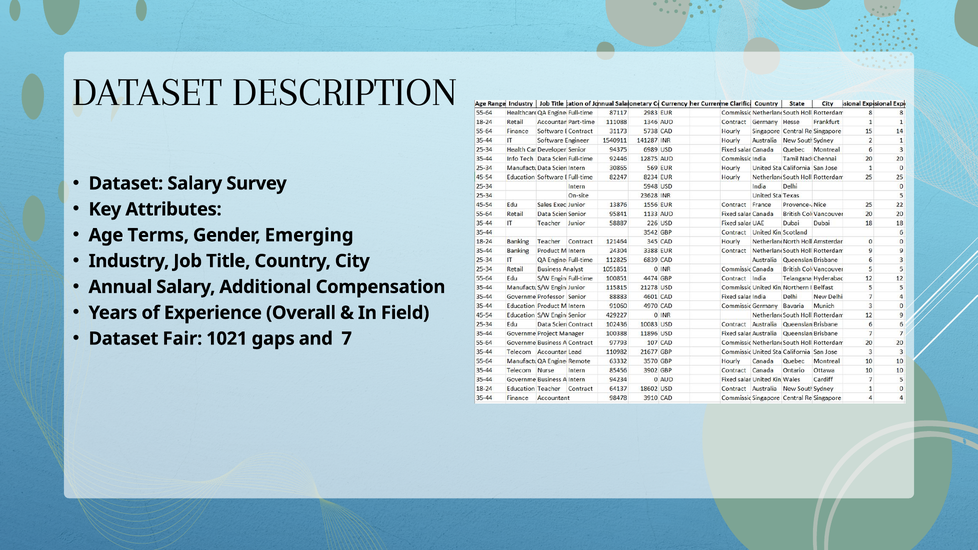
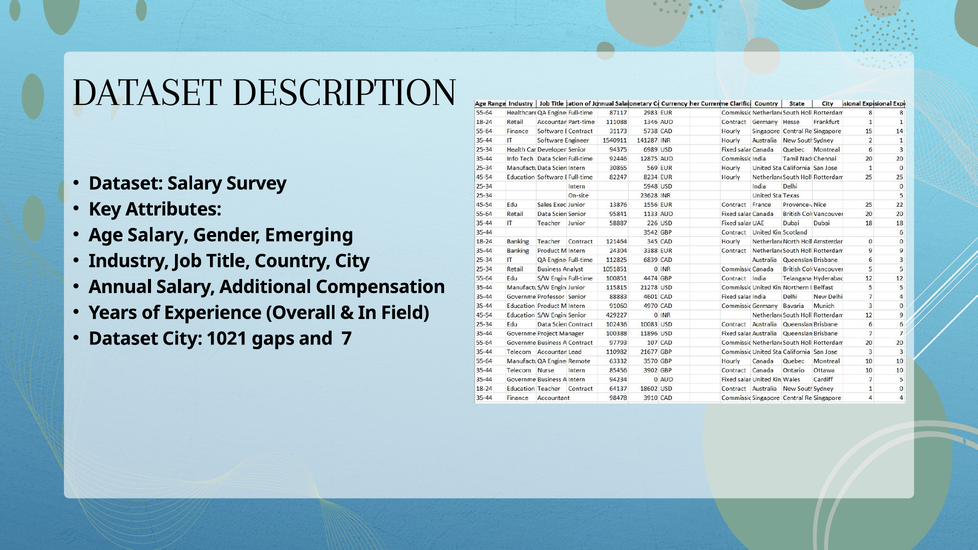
Age Terms: Terms -> Salary
Dataset Fair: Fair -> City
